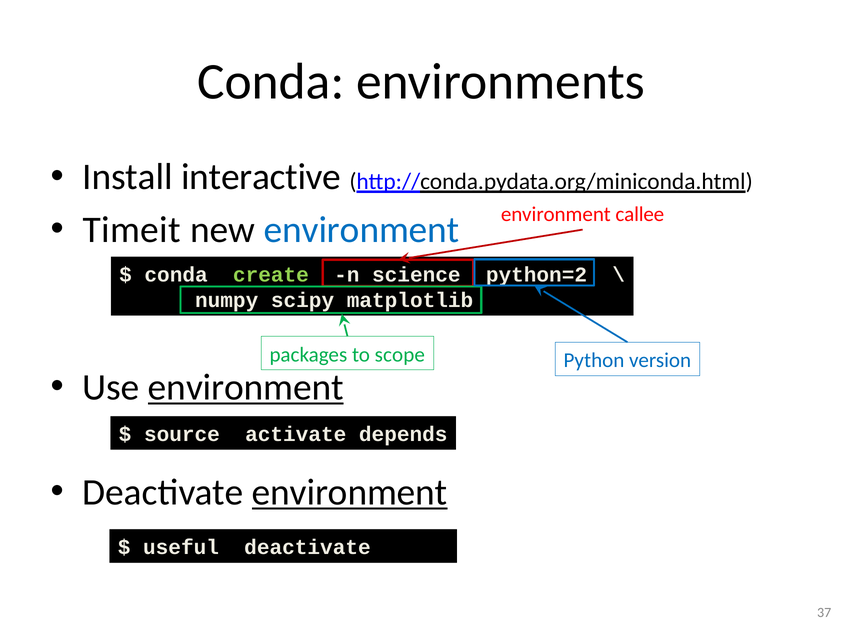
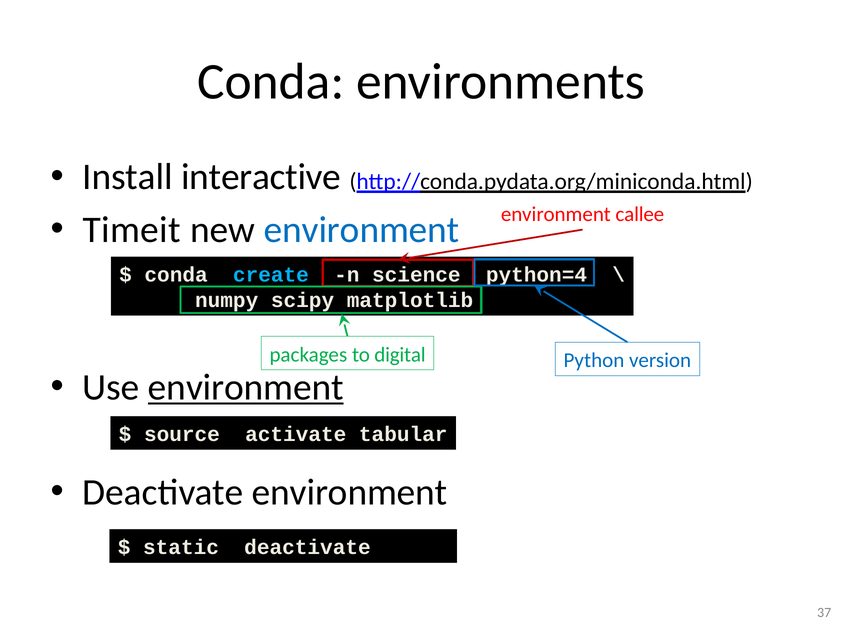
create colour: light green -> light blue
python=2: python=2 -> python=4
scope: scope -> digital
depends: depends -> tabular
environment at (350, 492) underline: present -> none
useful: useful -> static
